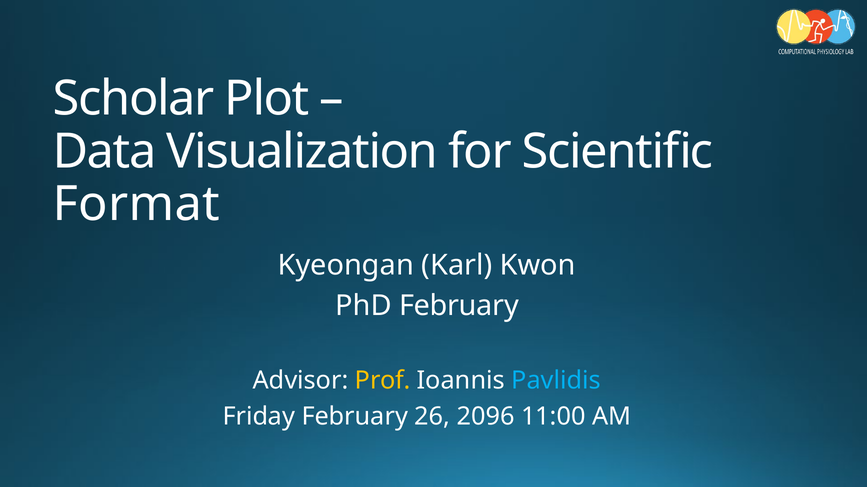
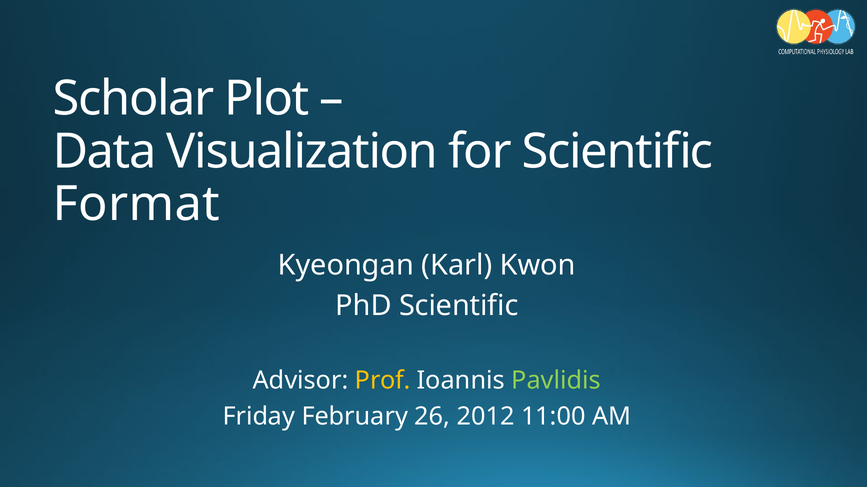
PhD February: February -> Scientific
Pavlidis colour: light blue -> light green
2096: 2096 -> 2012
